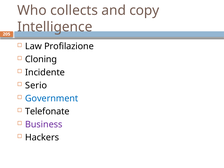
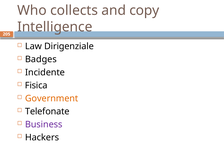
Profilazione: Profilazione -> Dirigenziale
Cloning: Cloning -> Badges
Serio: Serio -> Fisica
Government colour: blue -> orange
